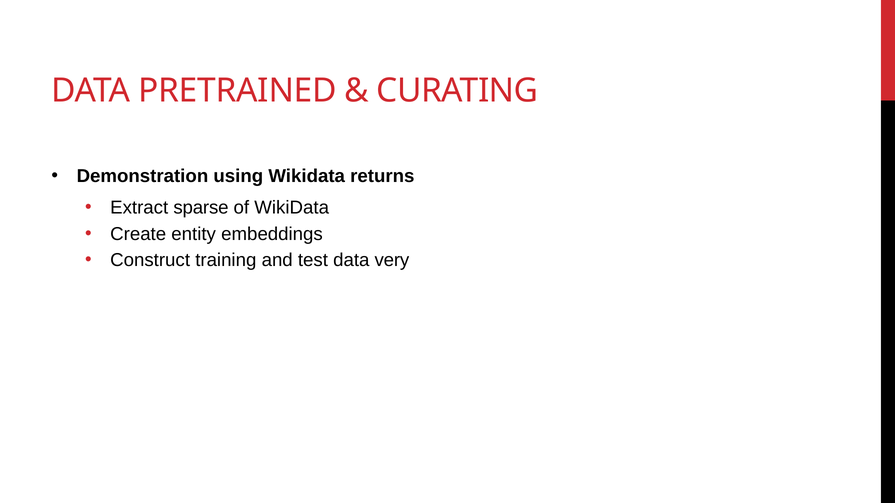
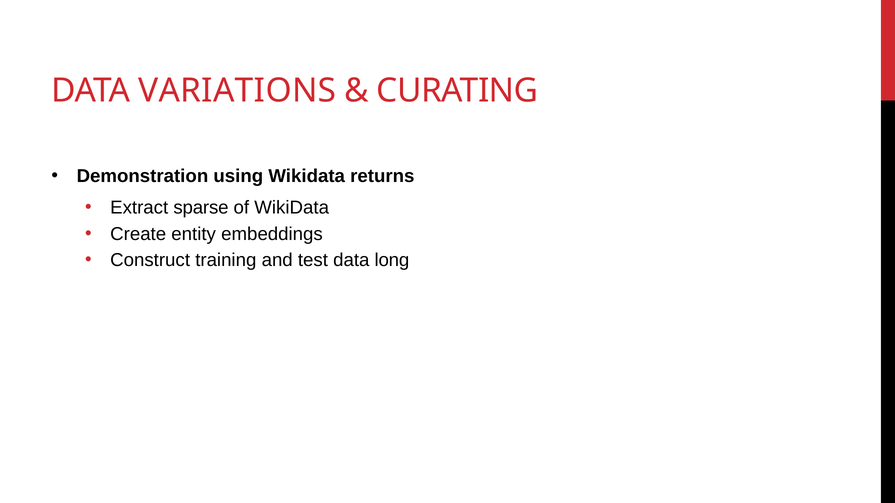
PRETRAINED: PRETRAINED -> VARIATIONS
very: very -> long
